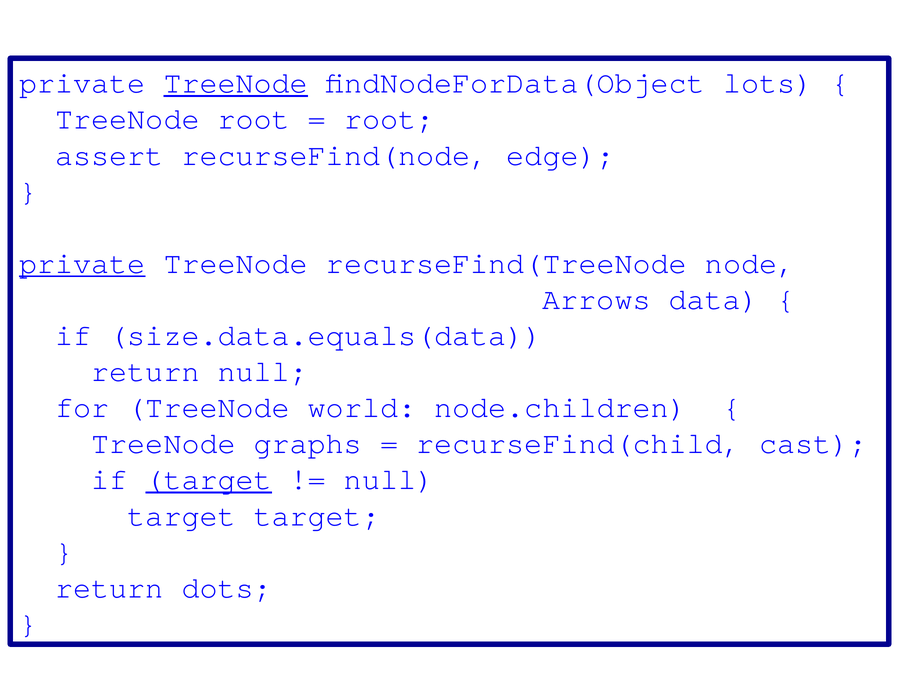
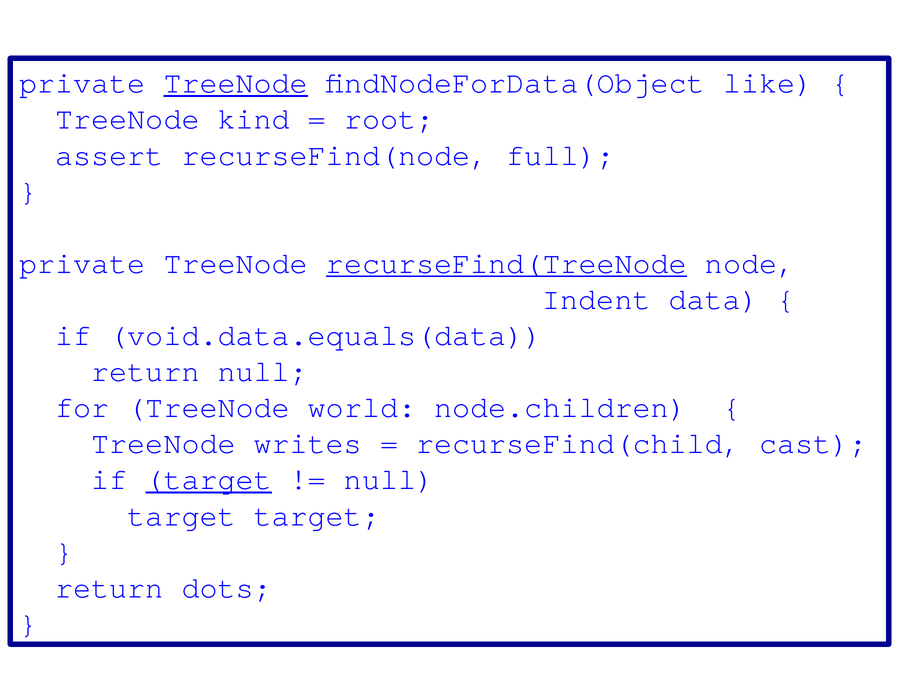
lots: lots -> like
TreeNode root: root -> kind
edge: edge -> full
private at (82, 263) underline: present -> none
recurseFind(TreeNode underline: none -> present
Arrows: Arrows -> Indent
size.data.equals(data: size.data.equals(data -> void.data.equals(data
graphs: graphs -> writes
